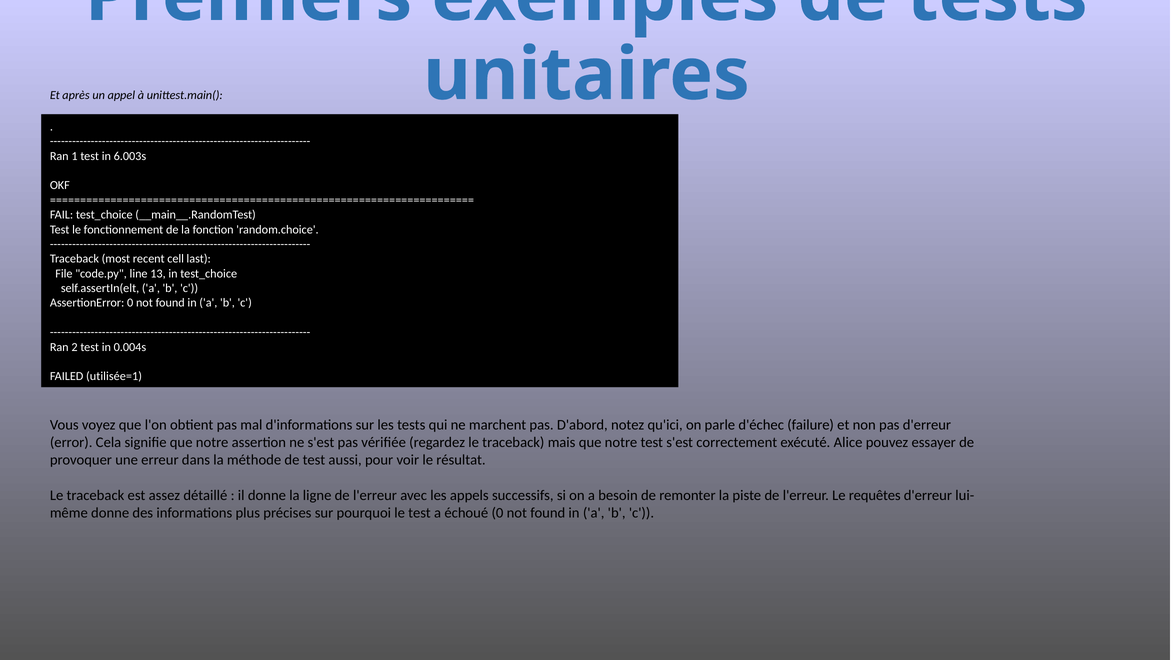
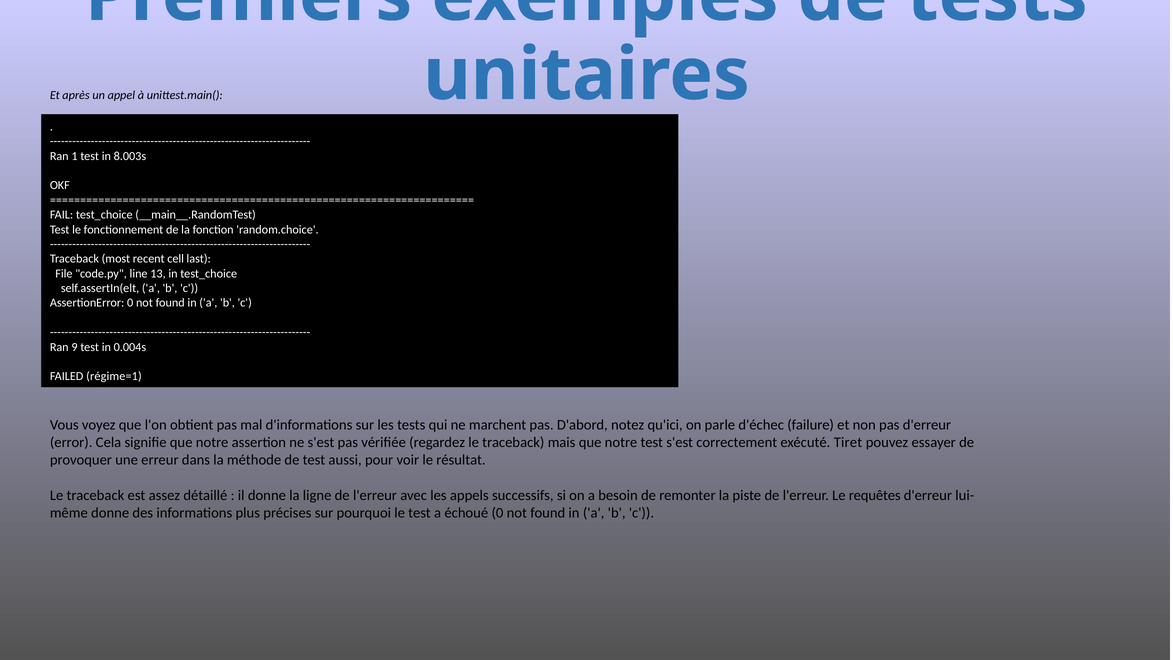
6.003s: 6.003s -> 8.003s
2: 2 -> 9
utilisée=1: utilisée=1 -> régime=1
Alice: Alice -> Tiret
